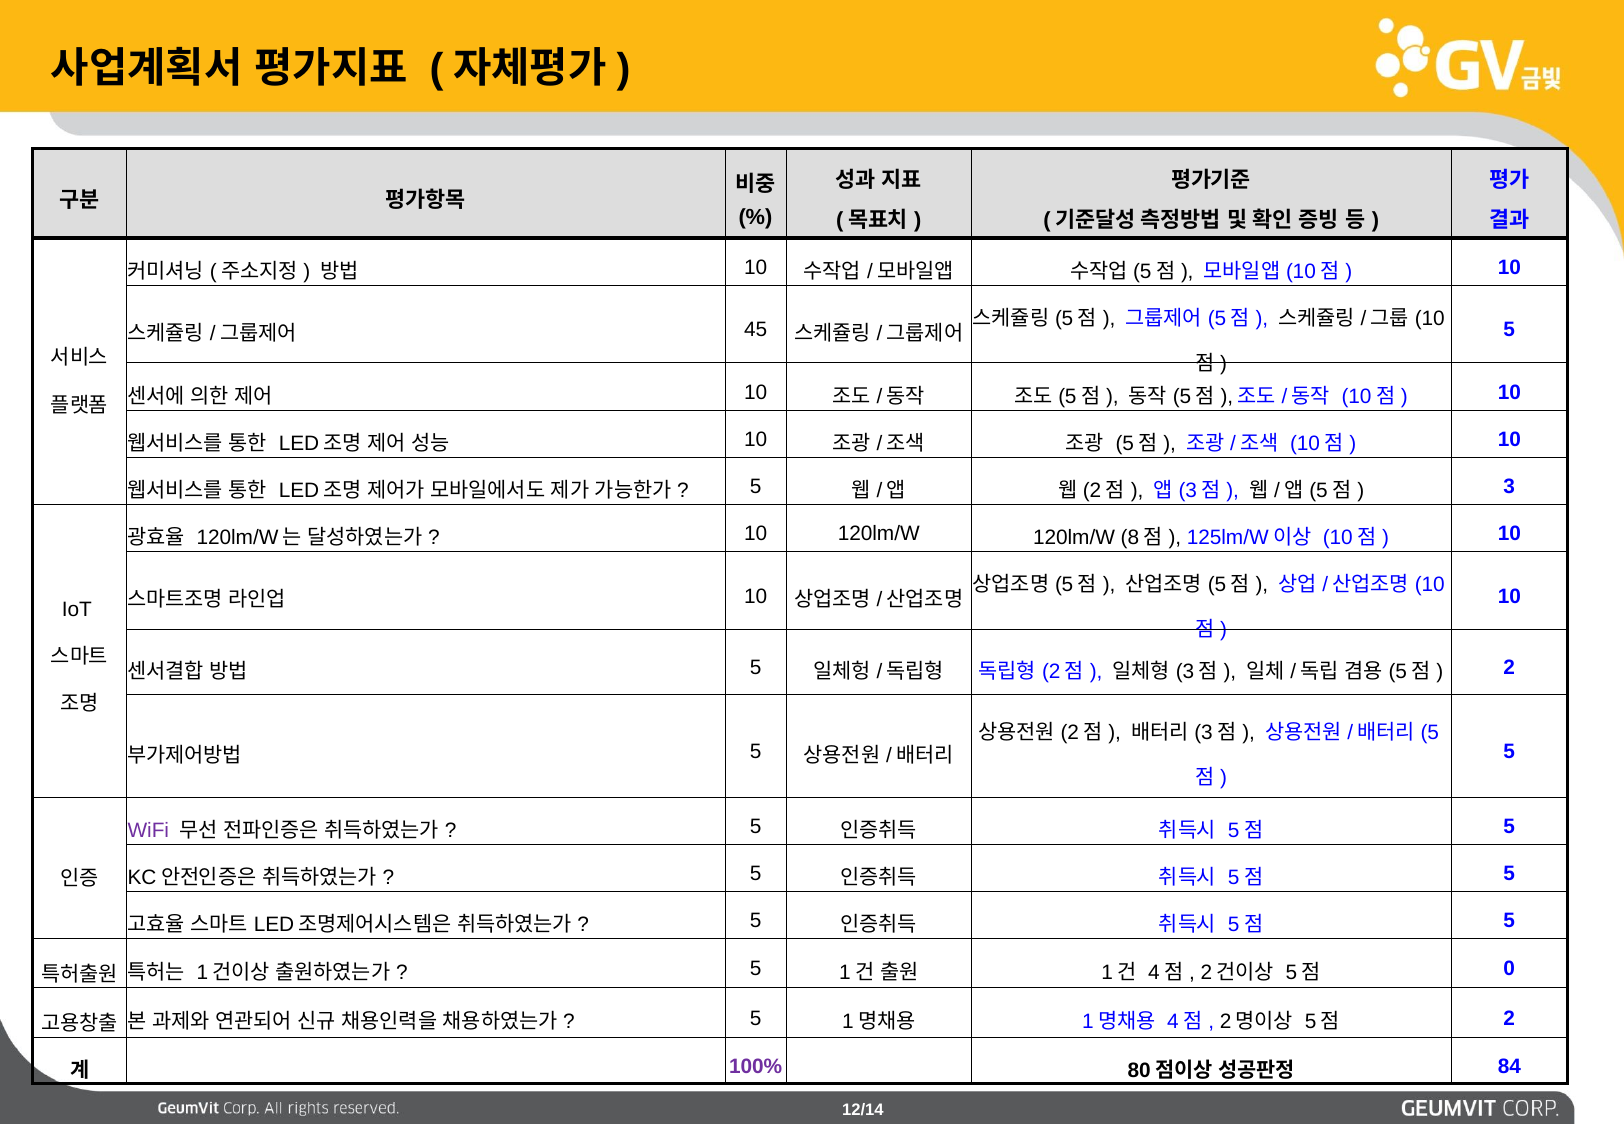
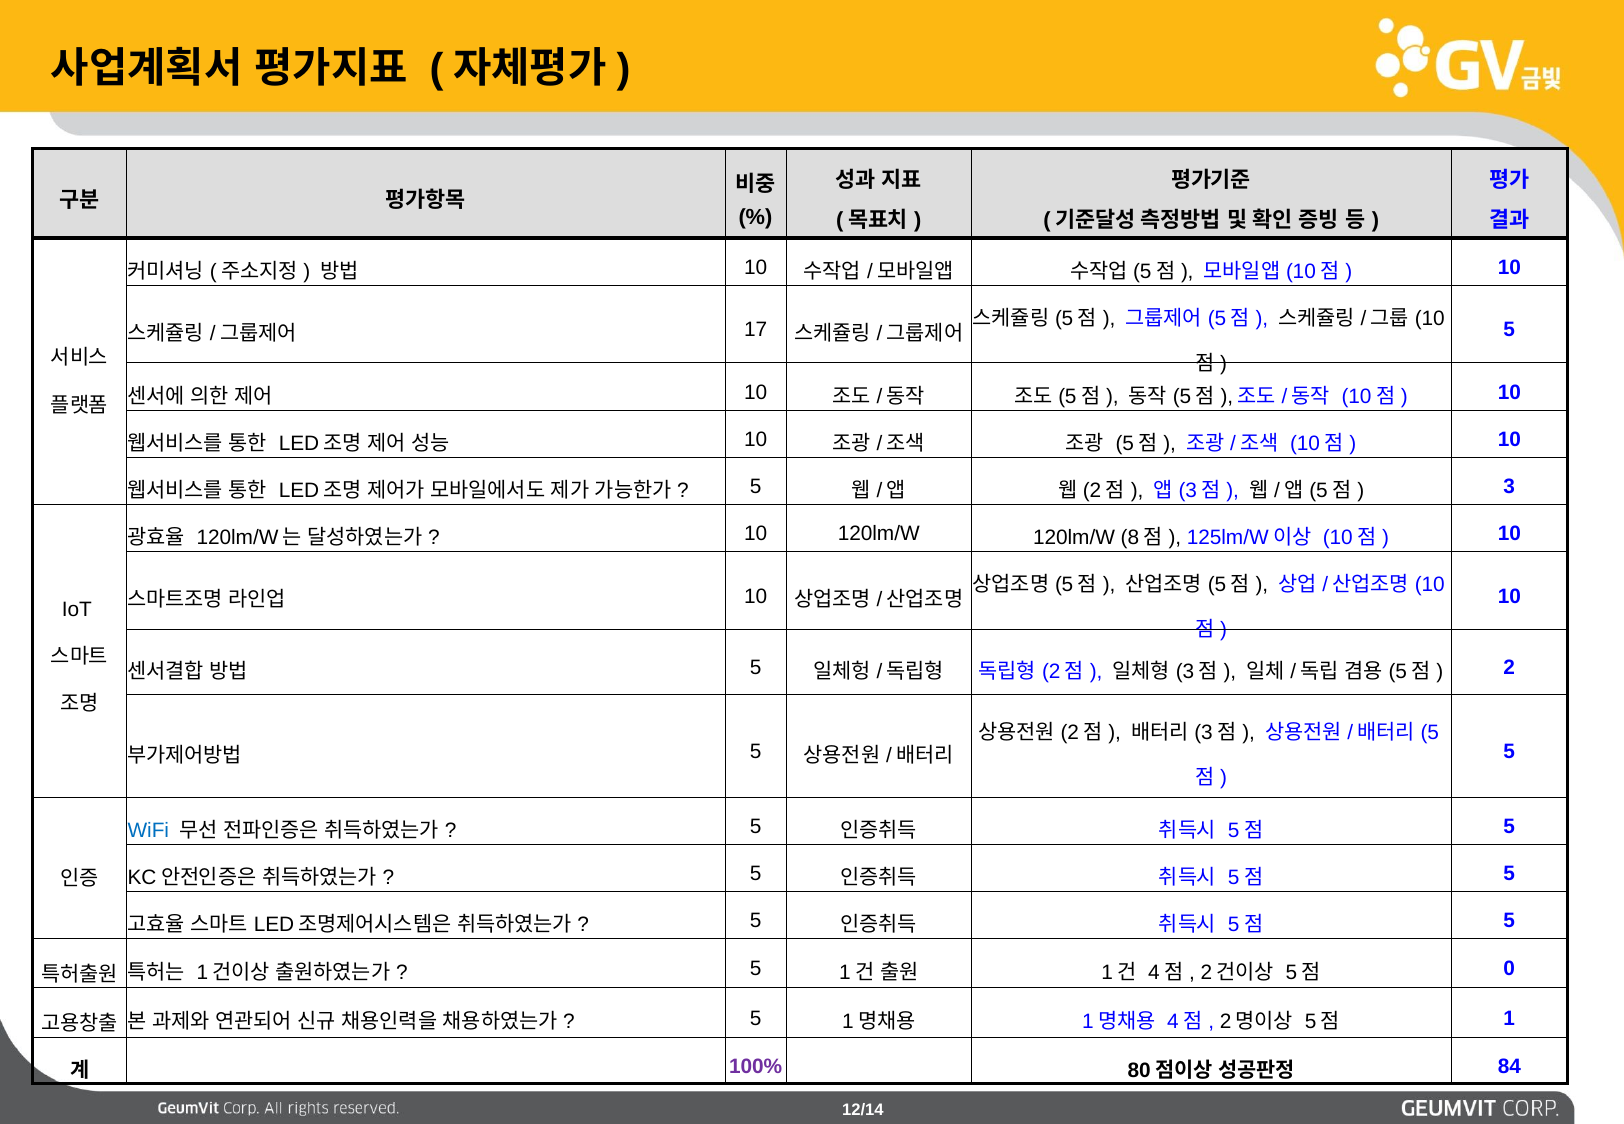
45: 45 -> 17
WiFi colour: purple -> blue
2 at (1509, 1019): 2 -> 1
